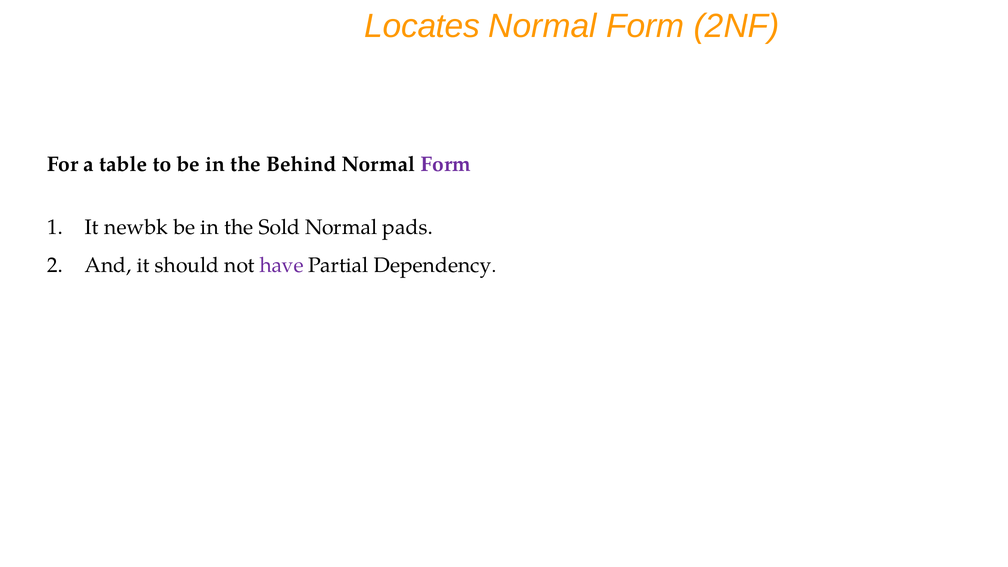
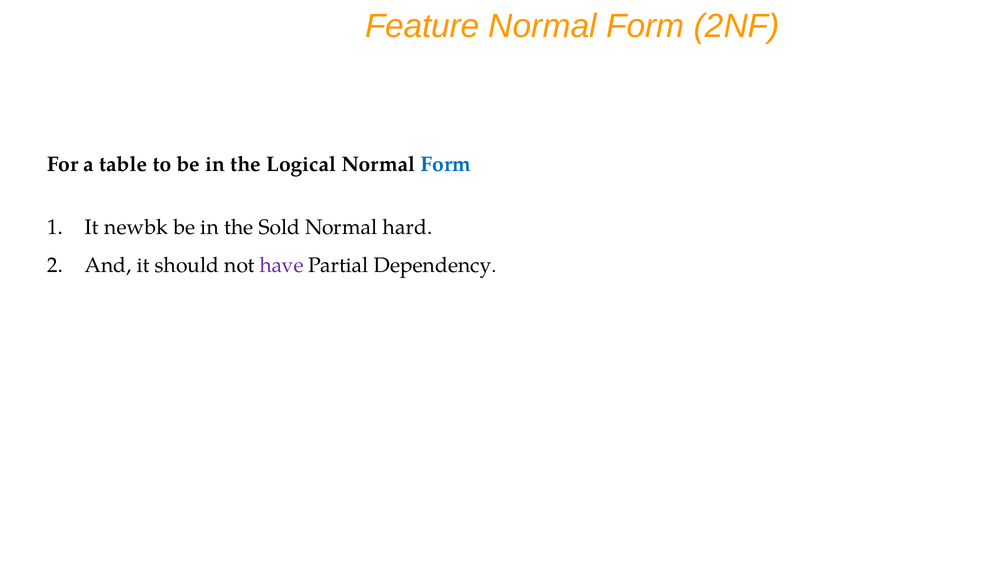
Locates: Locates -> Feature
Behind: Behind -> Logical
Form at (446, 164) colour: purple -> blue
pads: pads -> hard
